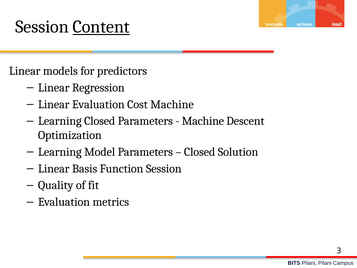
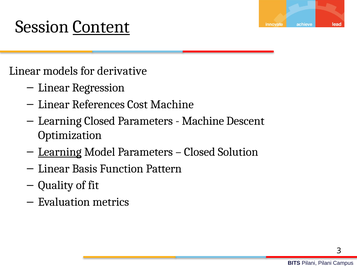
predictors: predictors -> derivative
Linear Evaluation: Evaluation -> References
Learning at (60, 152) underline: none -> present
Function Session: Session -> Pattern
